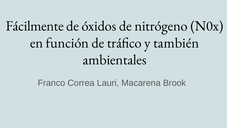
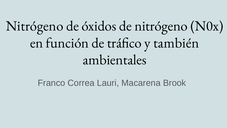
Fácilmente at (35, 26): Fácilmente -> Nitrógeno
